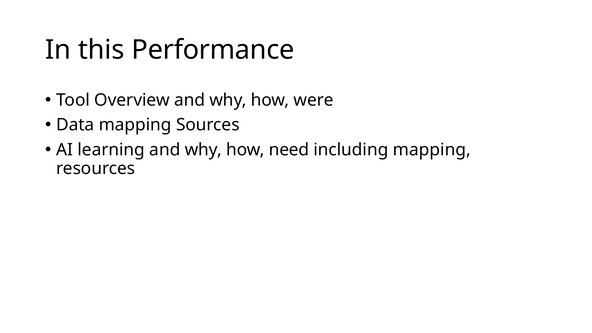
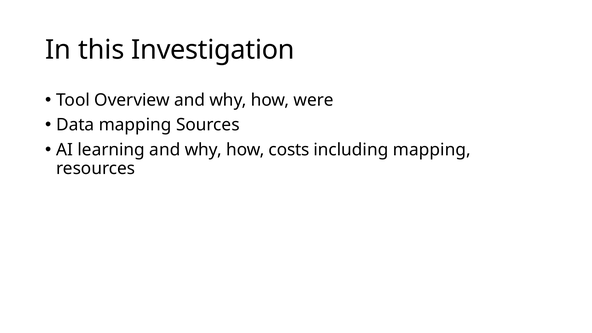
Performance: Performance -> Investigation
need: need -> costs
